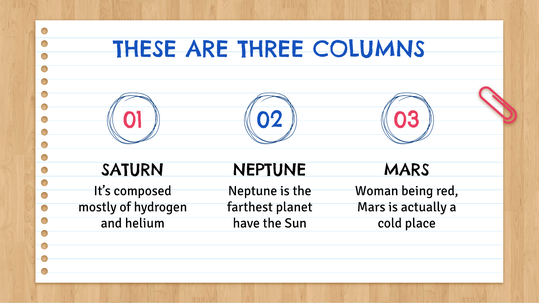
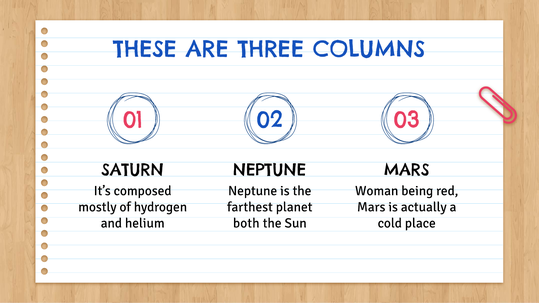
have: have -> both
